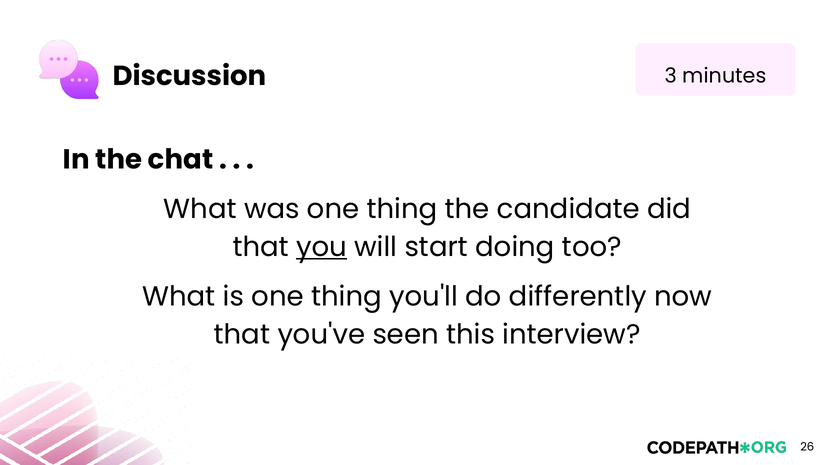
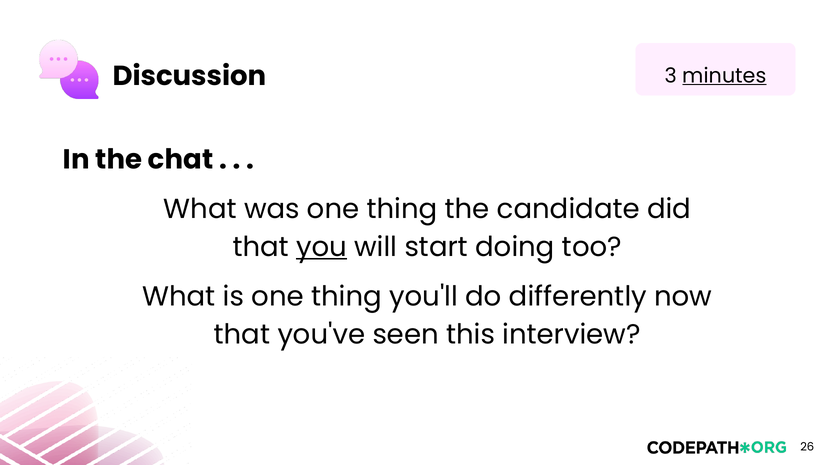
minutes underline: none -> present
